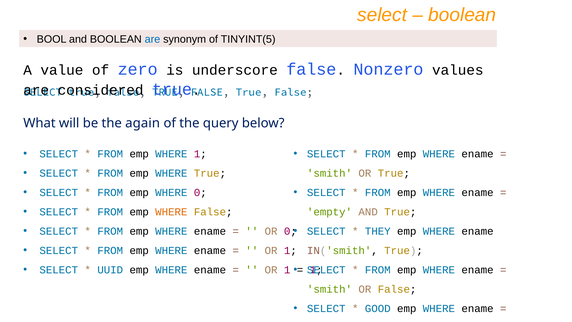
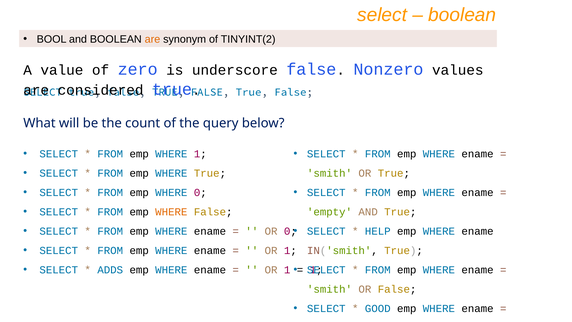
are at (152, 39) colour: blue -> orange
TINYINT(5: TINYINT(5 -> TINYINT(2
again: again -> count
THEY: THEY -> HELP
UUID: UUID -> ADDS
